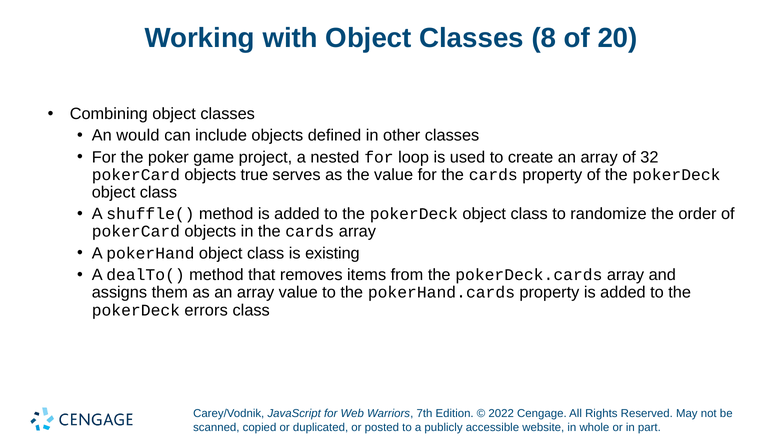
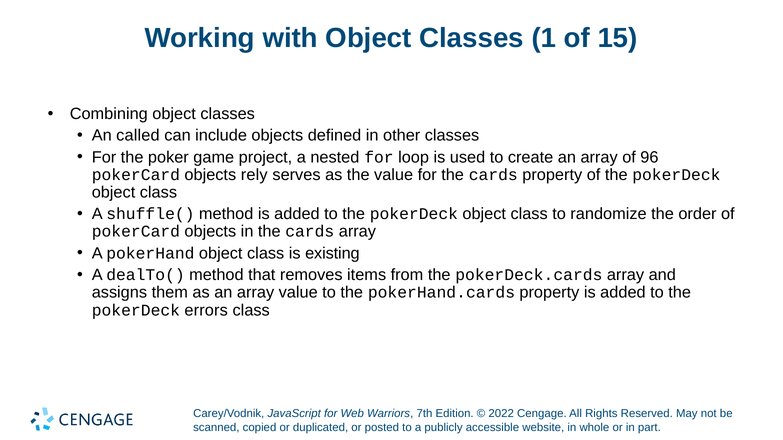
8: 8 -> 1
20: 20 -> 15
would: would -> called
32: 32 -> 96
true: true -> rely
